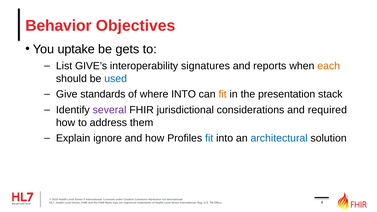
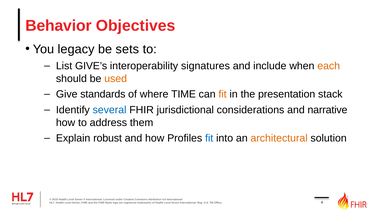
uptake: uptake -> legacy
gets: gets -> sets
reports: reports -> include
used colour: blue -> orange
where INTO: INTO -> TIME
several colour: purple -> blue
required: required -> narrative
ignore: ignore -> robust
architectural colour: blue -> orange
